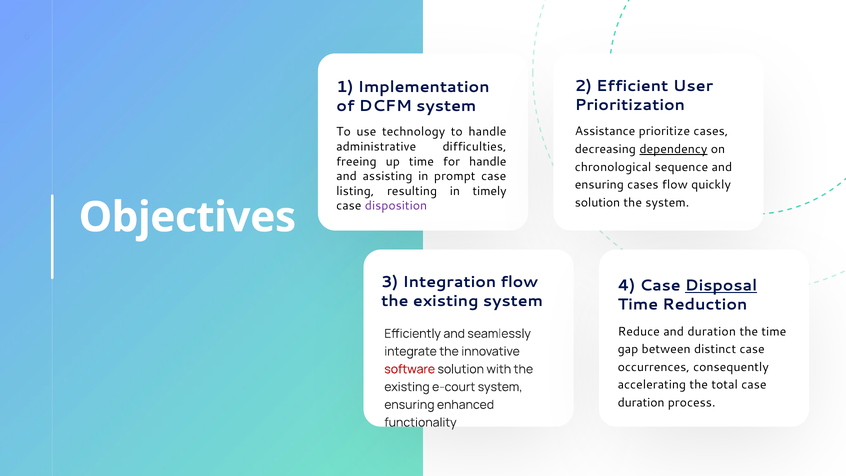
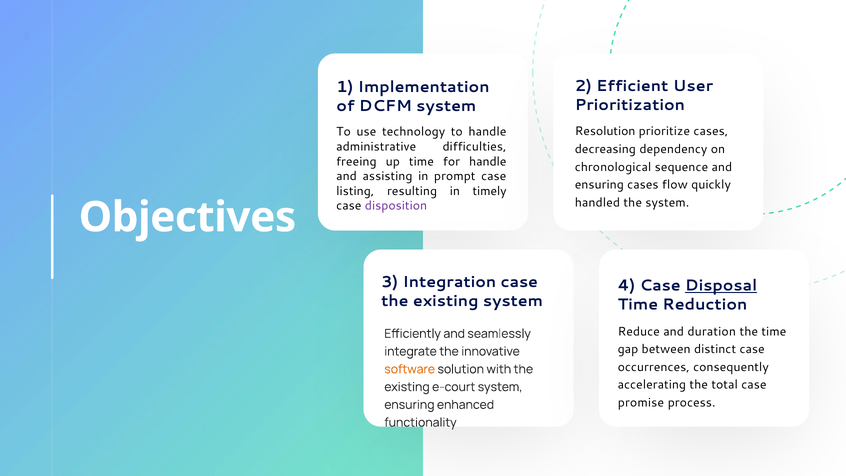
Assistance: Assistance -> Resolution
dependency underline: present -> none
solution at (597, 202): solution -> handled
Integration flow: flow -> case
software colour: red -> orange
duration at (641, 402): duration -> promise
